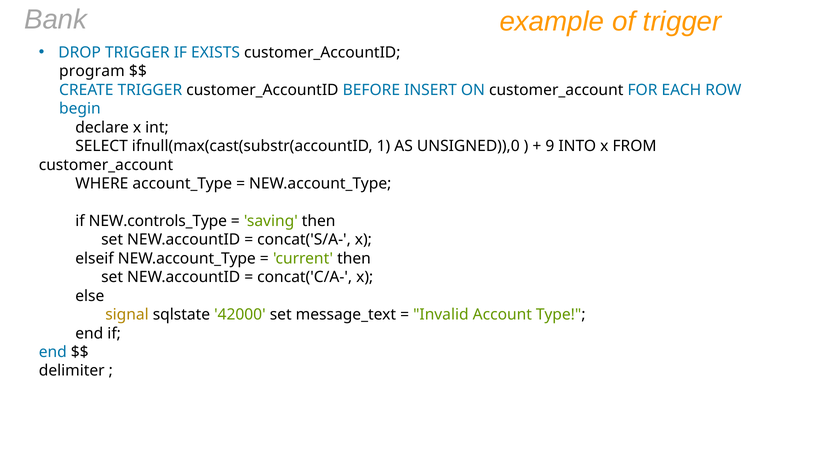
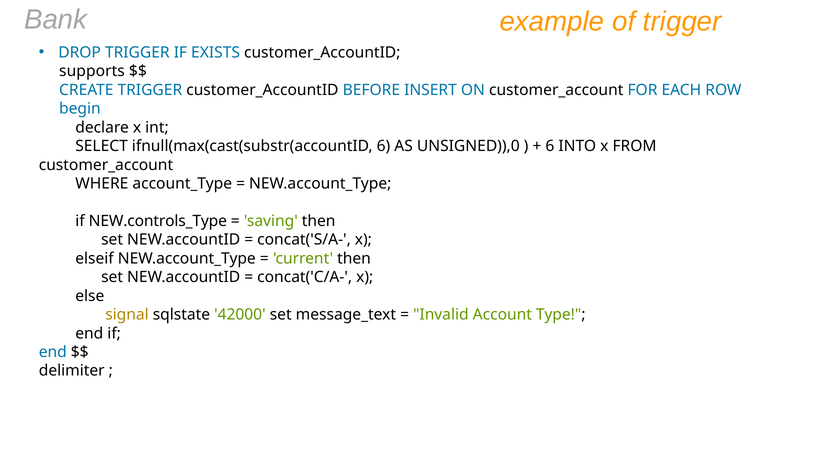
program: program -> supports
ifnull(max(cast(substr(accountID 1: 1 -> 6
9 at (550, 146): 9 -> 6
